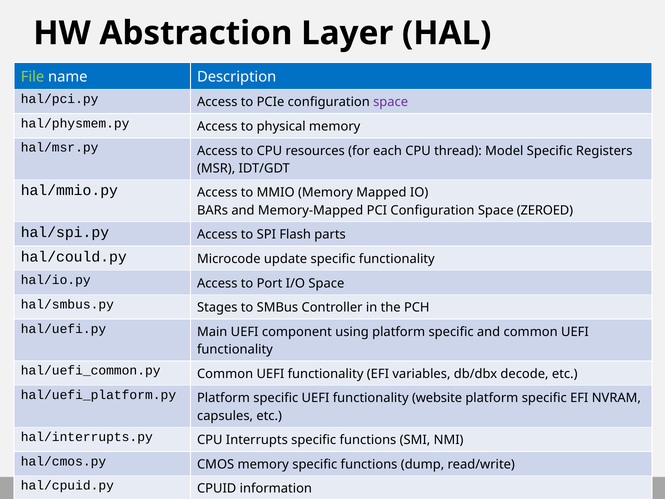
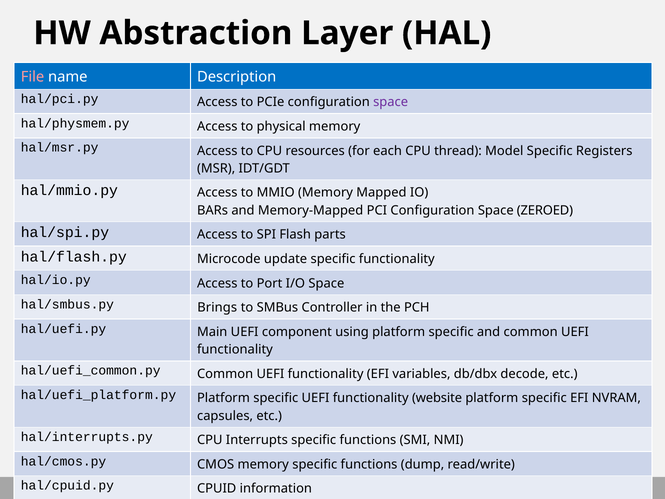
File colour: light green -> pink
hal/could.py: hal/could.py -> hal/flash.py
Stages: Stages -> Brings
